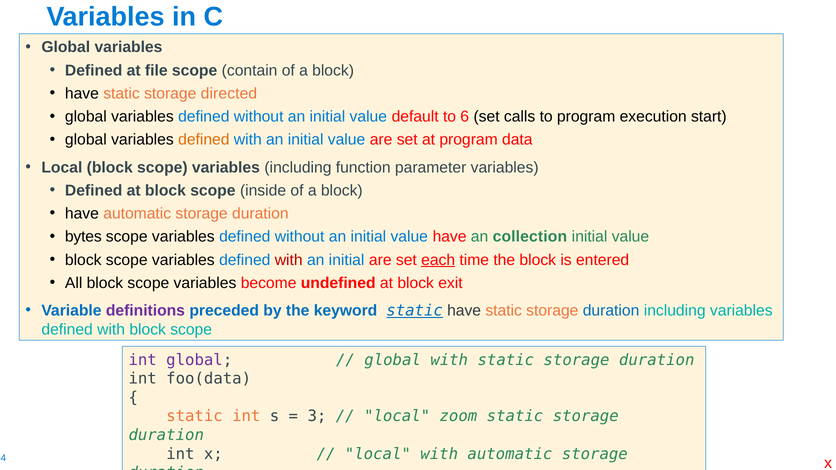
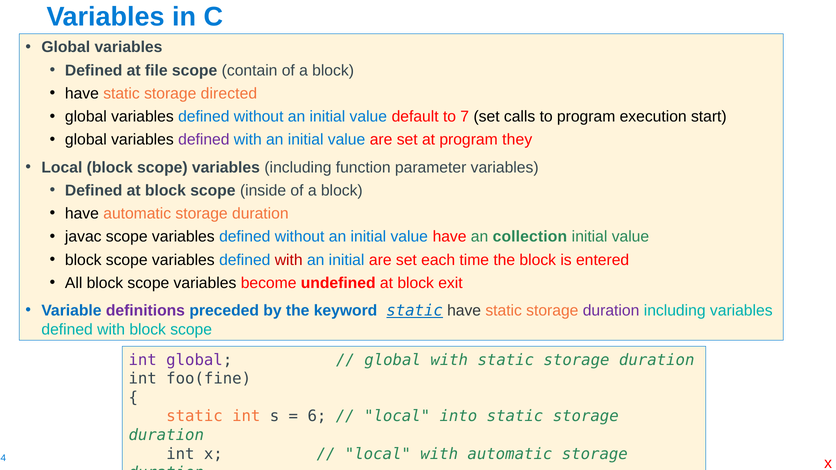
6: 6 -> 7
defined at (204, 140) colour: orange -> purple
data: data -> they
bytes: bytes -> javac
each underline: present -> none
duration at (611, 311) colour: blue -> purple
foo(data: foo(data -> foo(fine
3: 3 -> 6
zoom: zoom -> into
